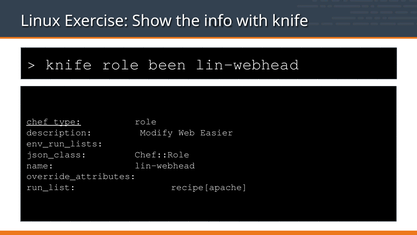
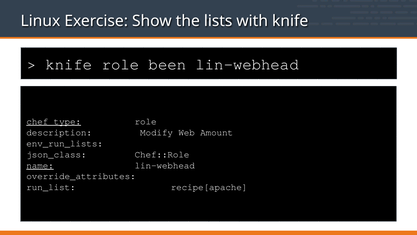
info: info -> lists
Easier: Easier -> Amount
name underline: none -> present
